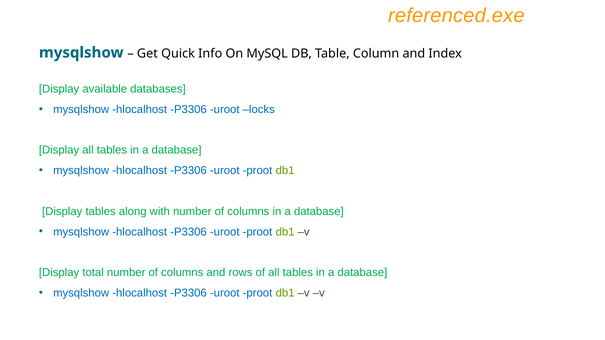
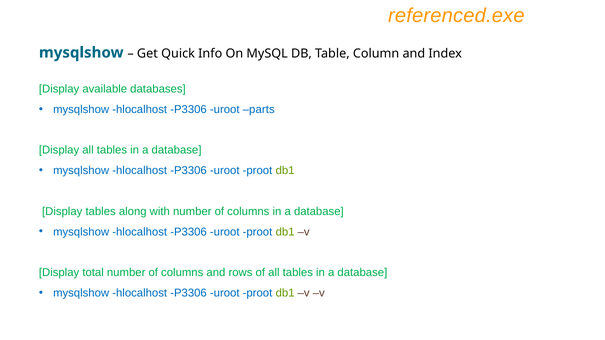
locks: locks -> parts
